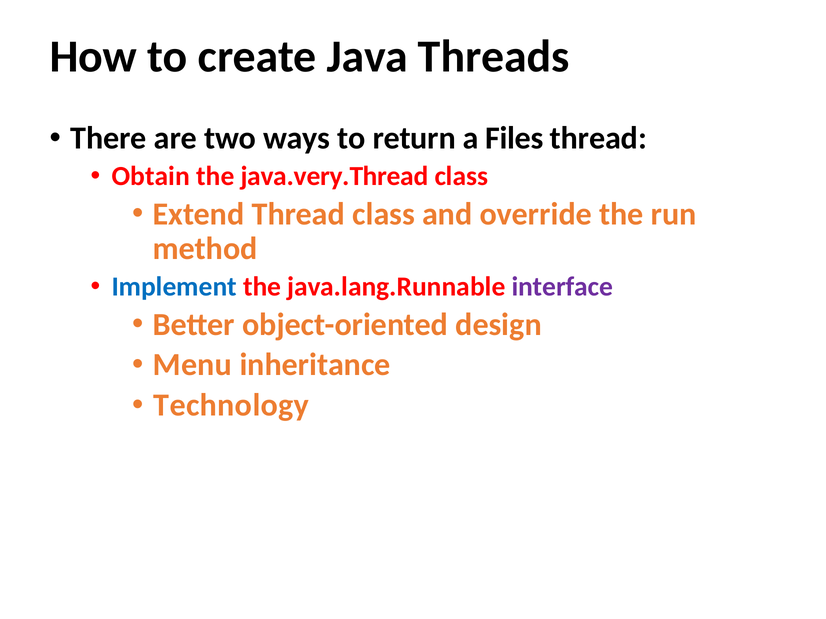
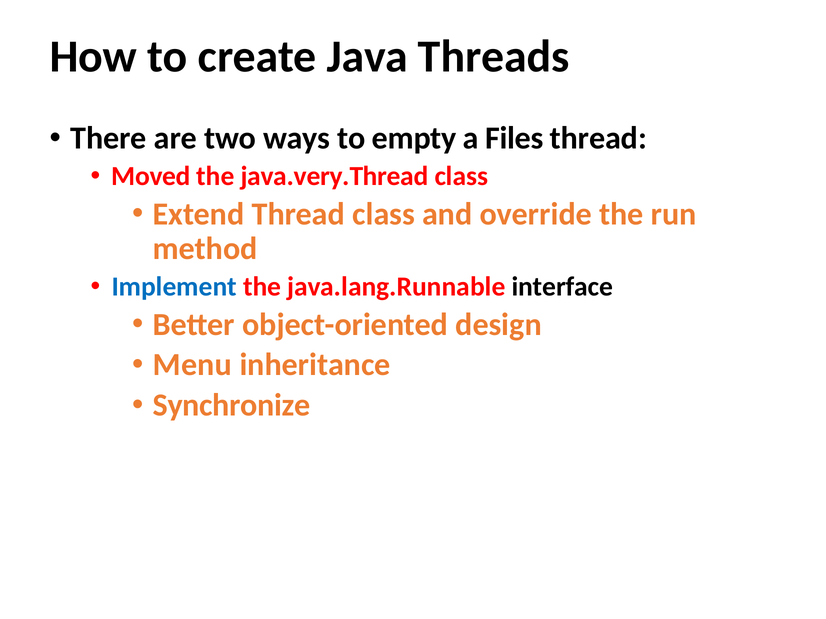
return: return -> empty
Obtain: Obtain -> Moved
interface colour: purple -> black
Technology: Technology -> Synchronize
